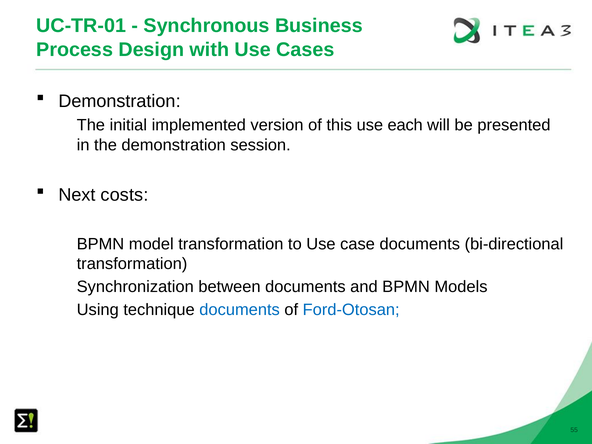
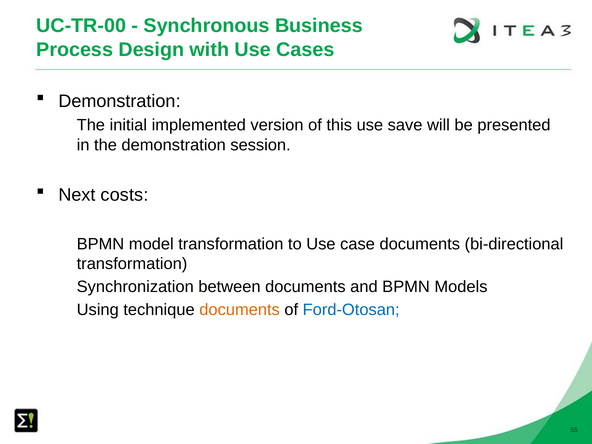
UC-TR-01: UC-TR-01 -> UC-TR-00
each: each -> save
documents at (240, 310) colour: blue -> orange
